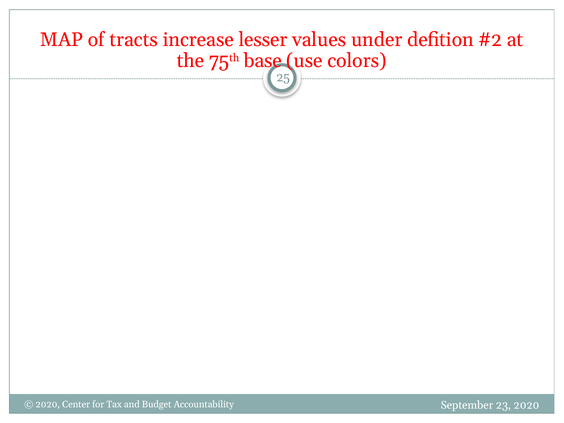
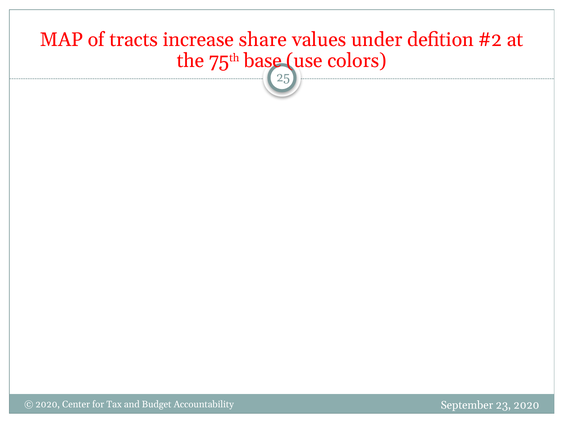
lesser: lesser -> share
